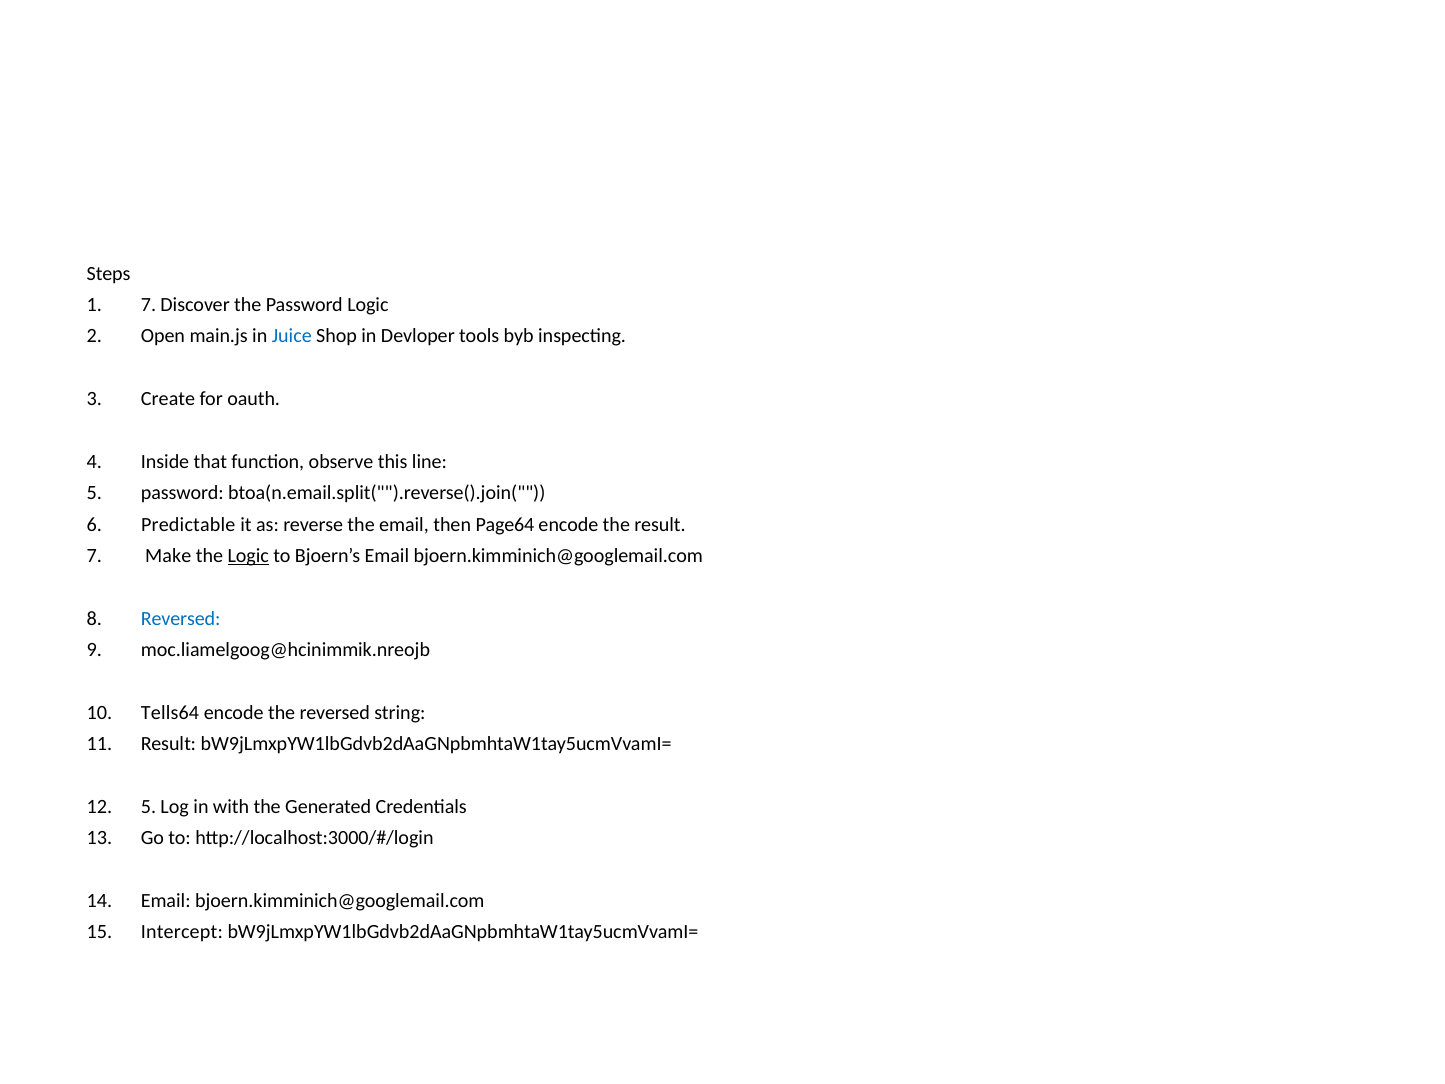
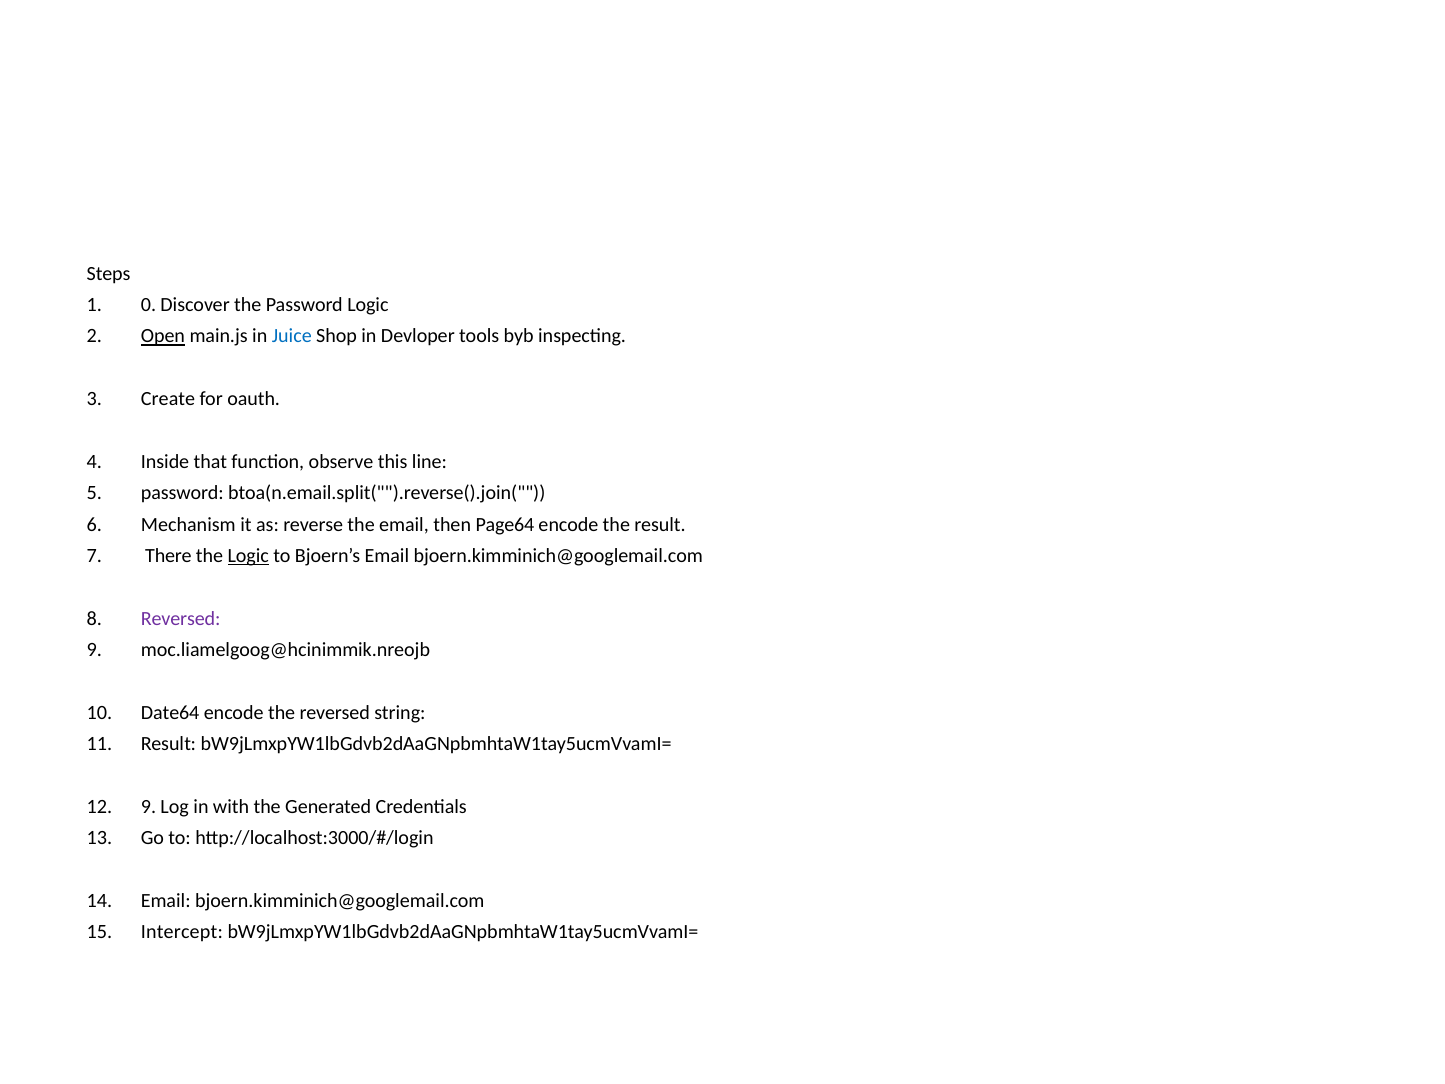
1 7: 7 -> 0
Open underline: none -> present
Predictable: Predictable -> Mechanism
Make: Make -> There
Reversed at (181, 618) colour: blue -> purple
Tells64: Tells64 -> Date64
5 at (149, 806): 5 -> 9
